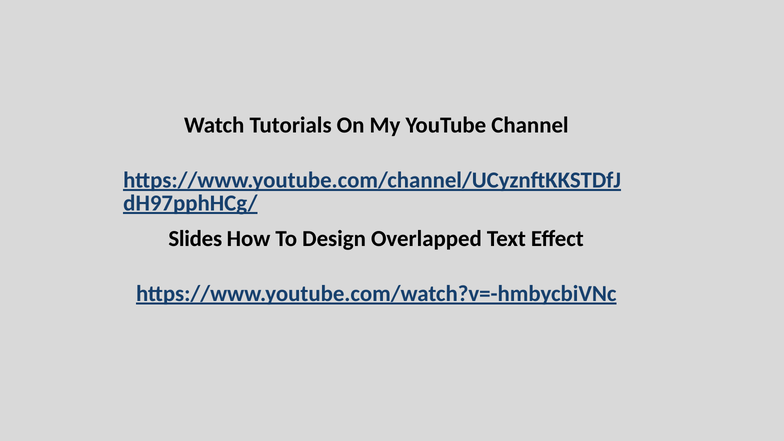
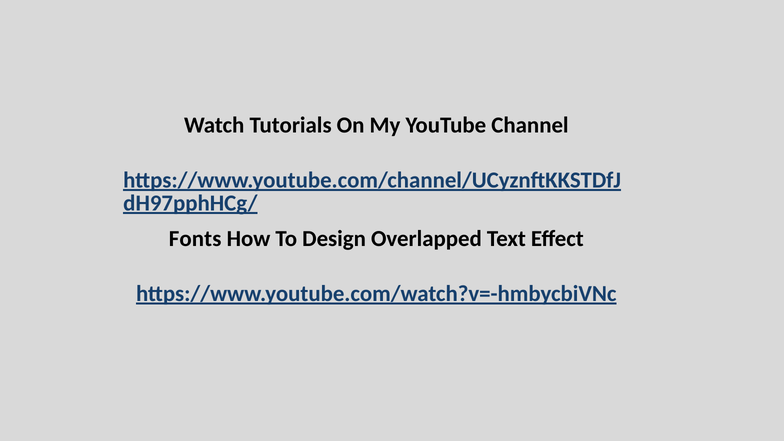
Slides: Slides -> Fonts
